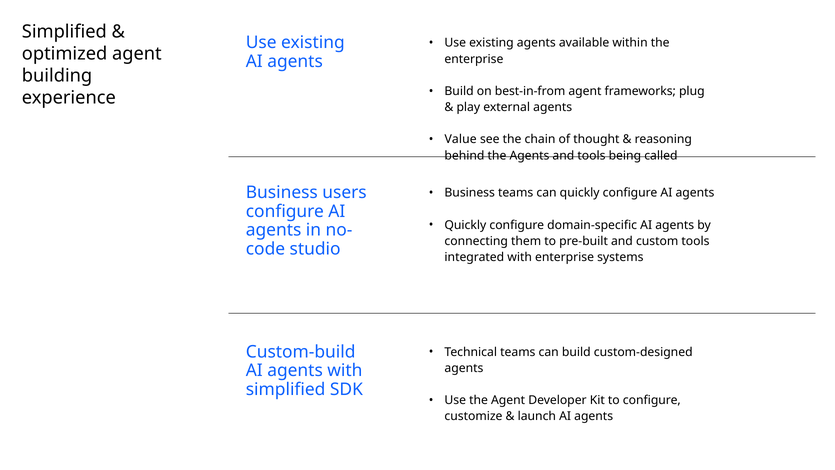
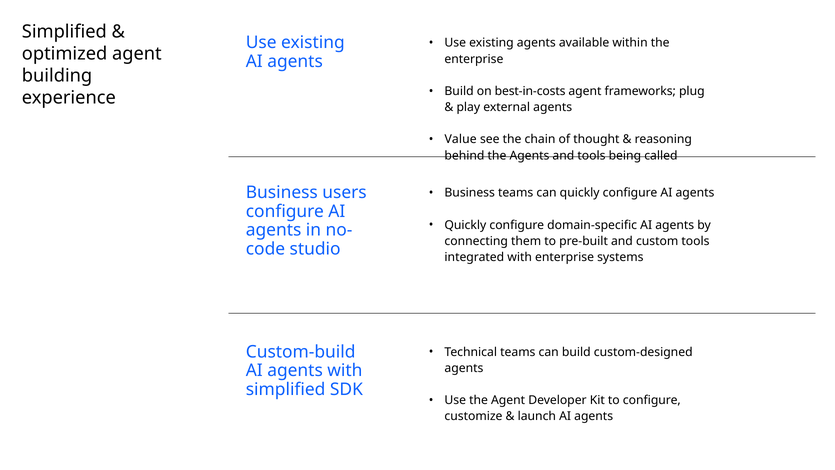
best-in-from: best-in-from -> best-in-costs
